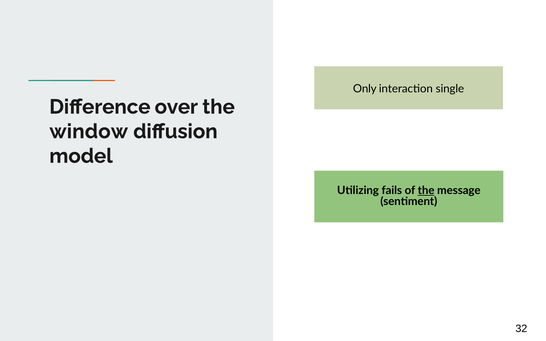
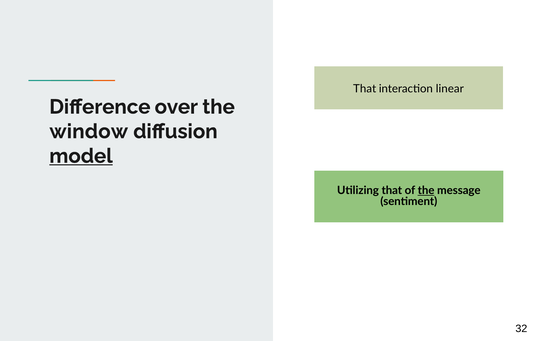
Only at (365, 89): Only -> That
single: single -> linear
model underline: none -> present
Utilizing fails: fails -> that
